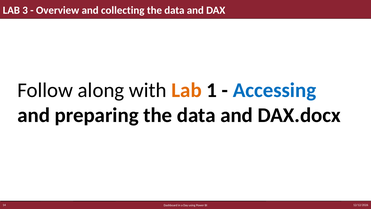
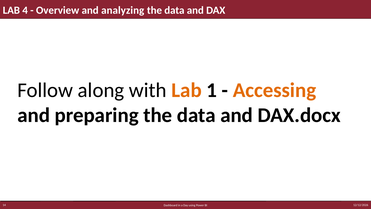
3: 3 -> 4
collecting: collecting -> analyzing
Accessing colour: blue -> orange
